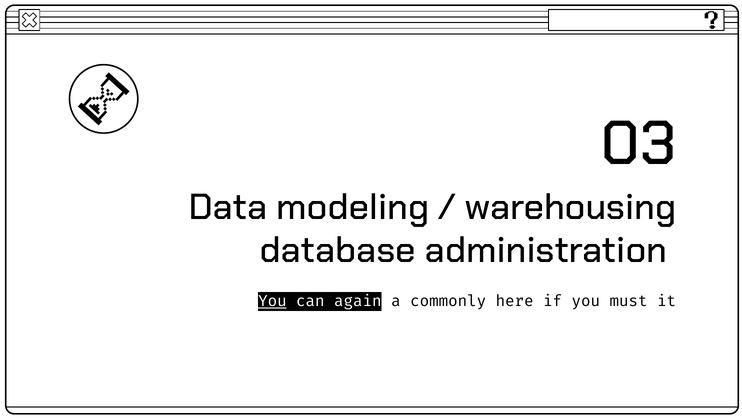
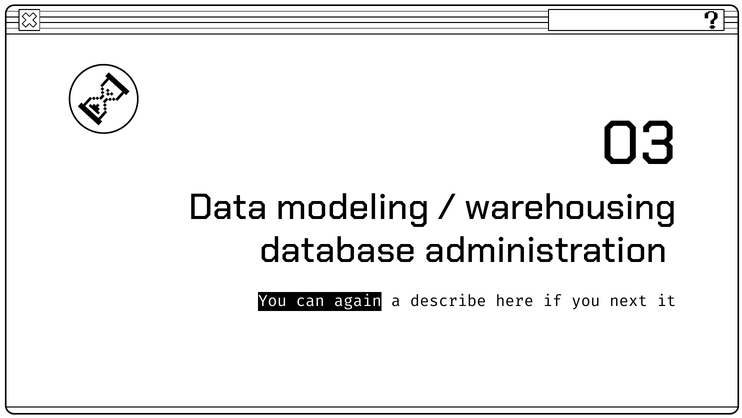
You at (272, 301) underline: present -> none
commonly: commonly -> describe
must: must -> next
